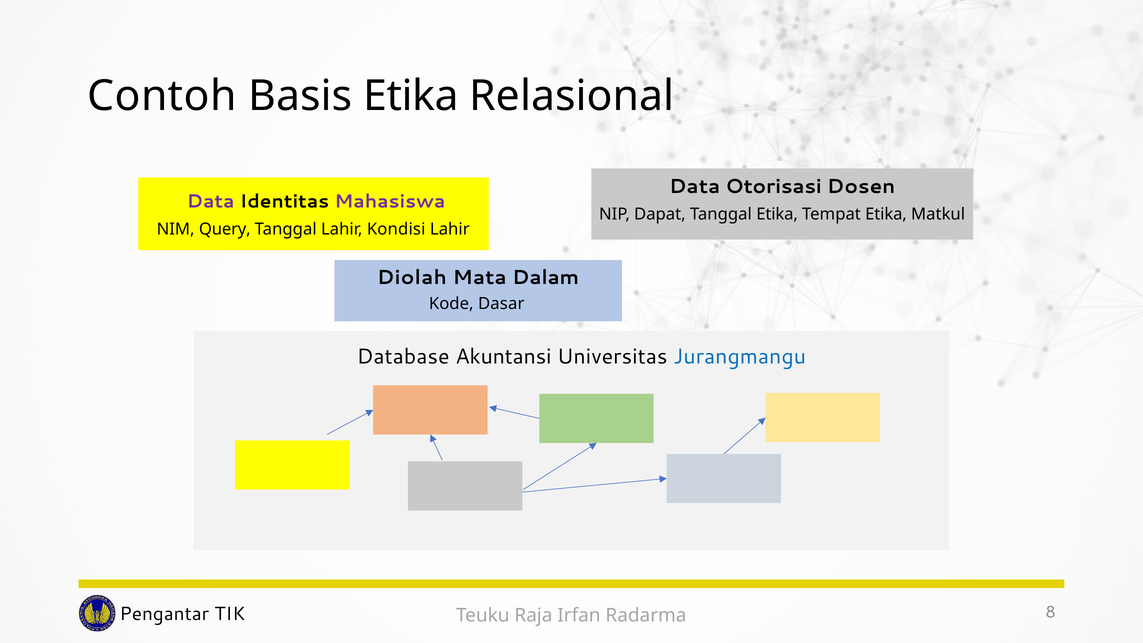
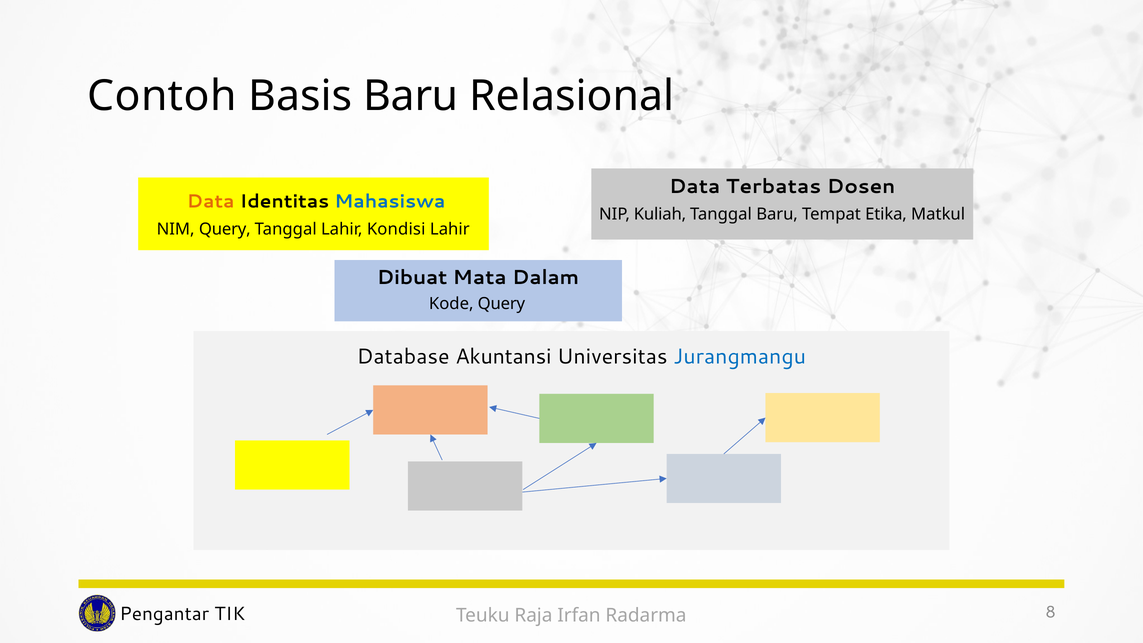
Basis Etika: Etika -> Baru
Otorisasi: Otorisasi -> Terbatas
Data at (211, 201) colour: purple -> orange
Mahasiswa colour: purple -> blue
Dapat: Dapat -> Kuliah
Tanggal Etika: Etika -> Baru
Diolah: Diolah -> Dibuat
Kode Dasar: Dasar -> Query
